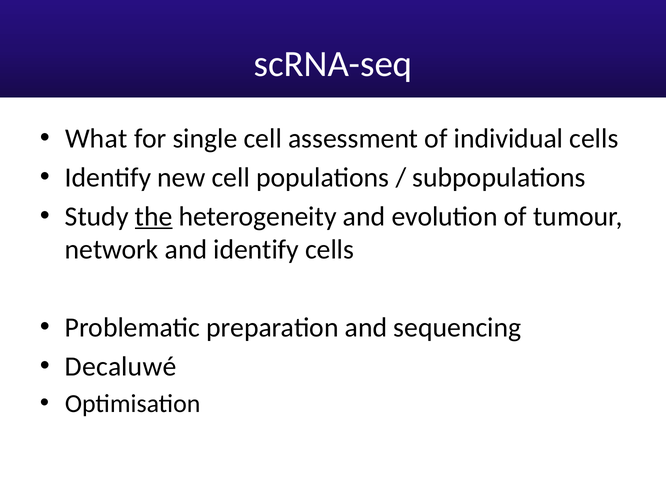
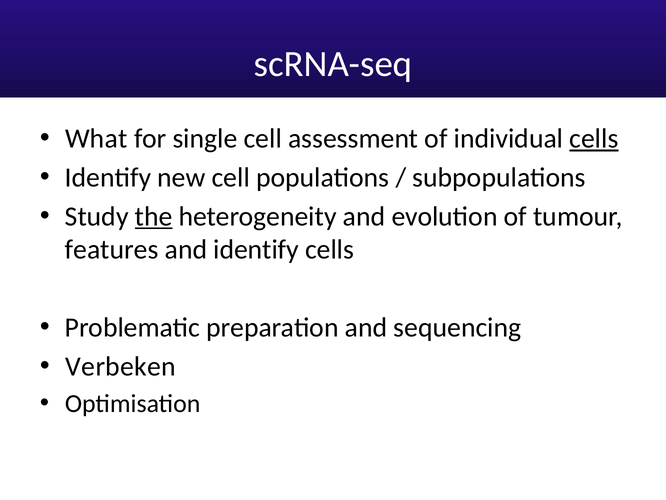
cells at (594, 138) underline: none -> present
network: network -> features
Decaluwé: Decaluwé -> Verbeken
